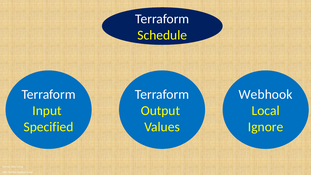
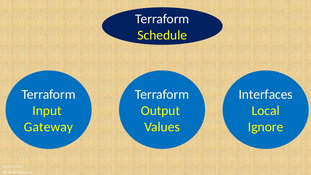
Webhook: Webhook -> Interfaces
Specified: Specified -> Gateway
